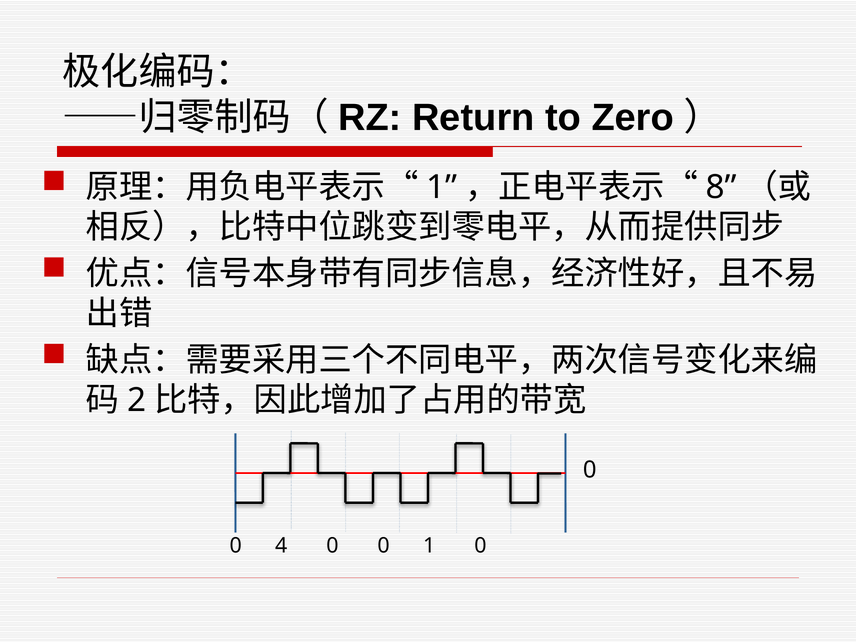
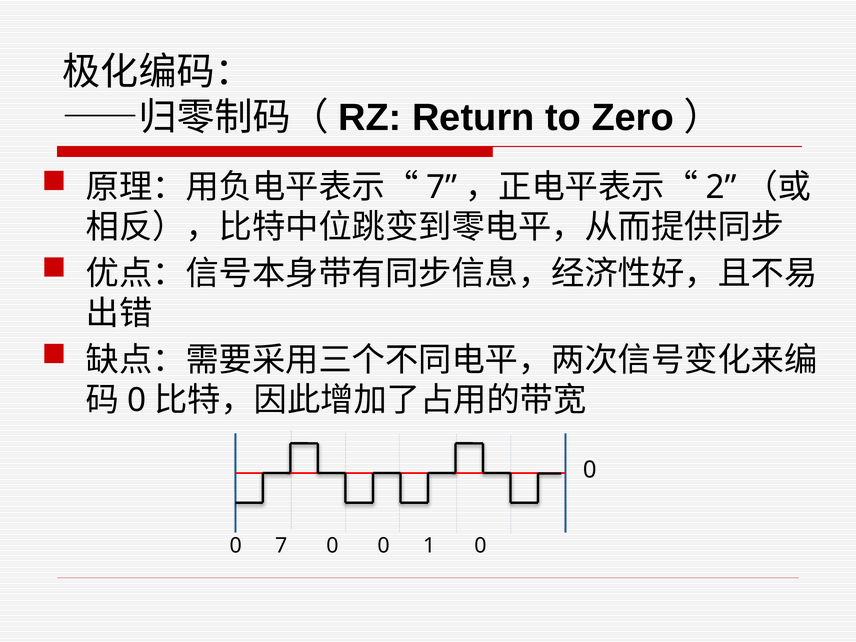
1 at (442, 187): 1 -> 7
8: 8 -> 2
2 at (137, 400): 2 -> 0
0 4: 4 -> 7
